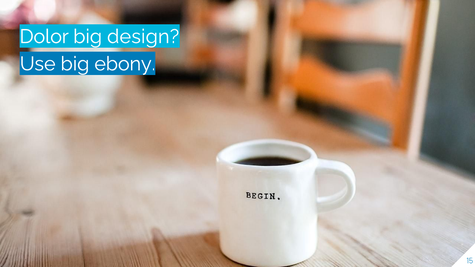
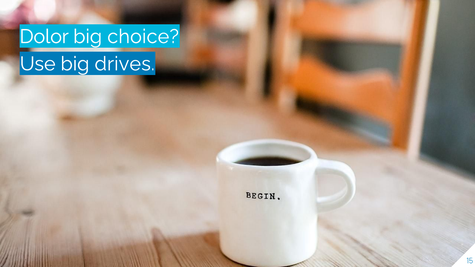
design: design -> choice
ebony: ebony -> drives
